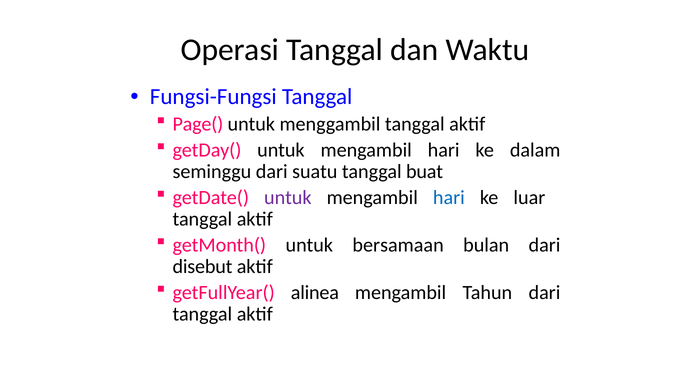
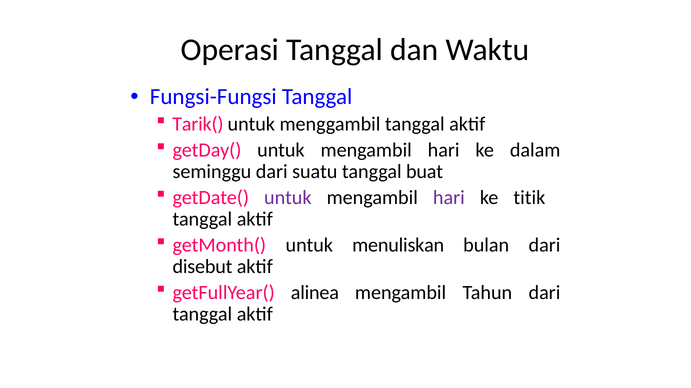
Page(: Page( -> Tarik(
hari at (449, 198) colour: blue -> purple
luar: luar -> titik
bersamaan: bersamaan -> menuliskan
